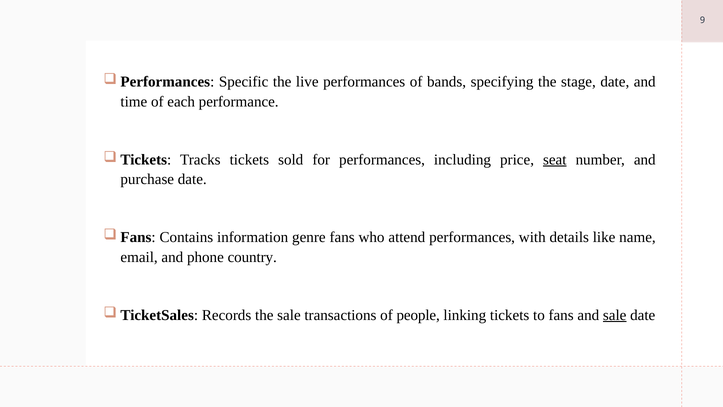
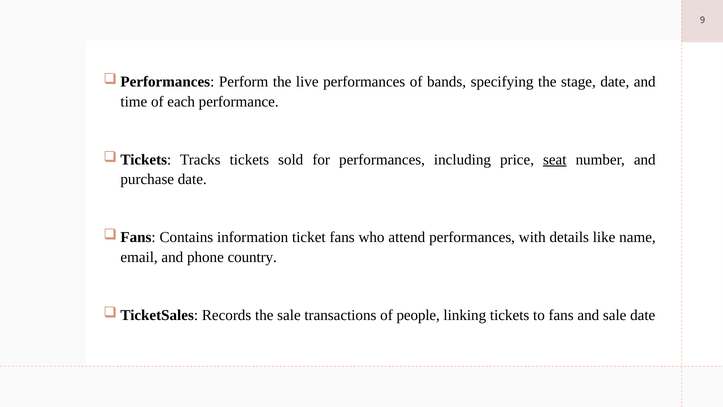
Specific: Specific -> Perform
genre: genre -> ticket
sale at (615, 315) underline: present -> none
